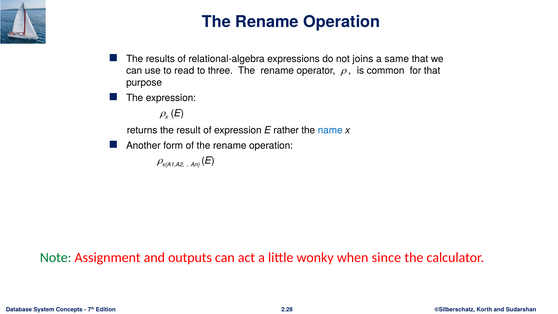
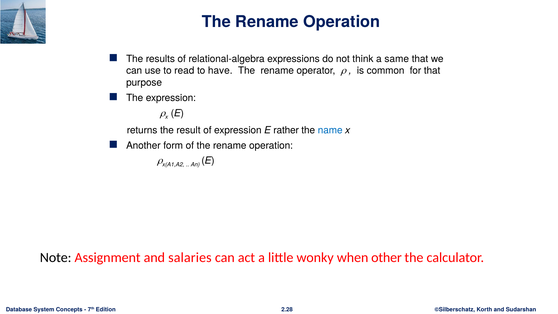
joins: joins -> think
three: three -> have
Note colour: green -> black
outputs: outputs -> salaries
since: since -> other
